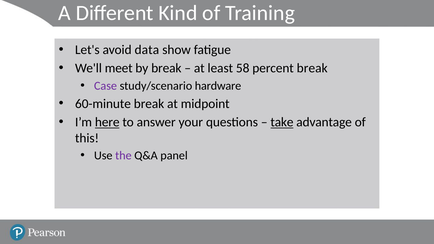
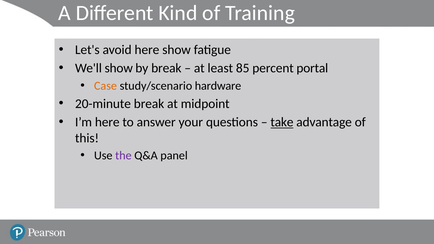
avoid data: data -> here
We'll meet: meet -> show
58: 58 -> 85
percent break: break -> portal
Case colour: purple -> orange
60-minute: 60-minute -> 20-minute
here at (107, 122) underline: present -> none
